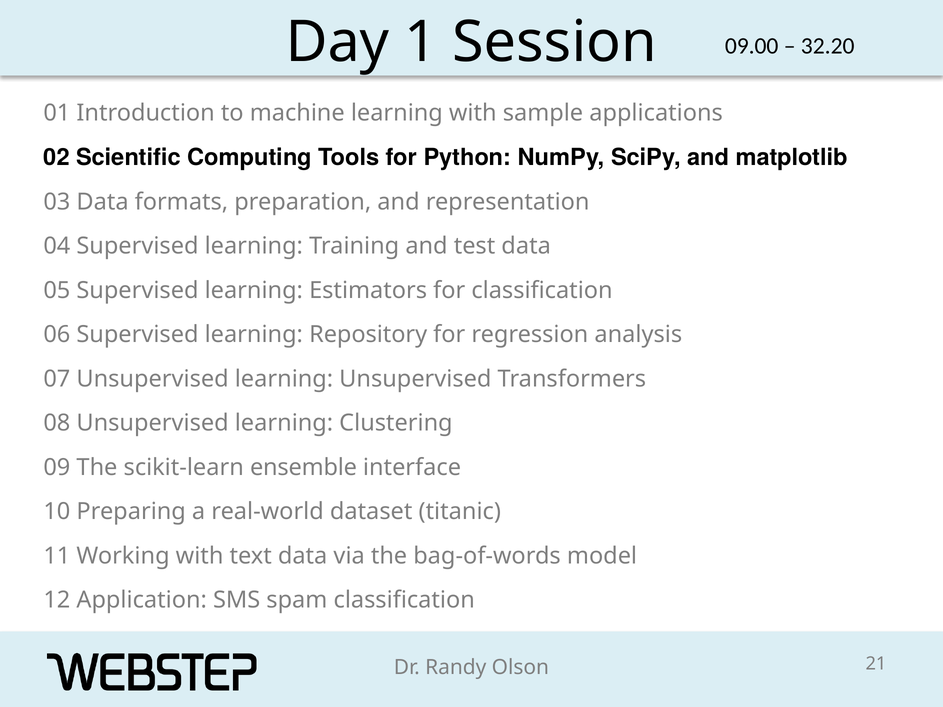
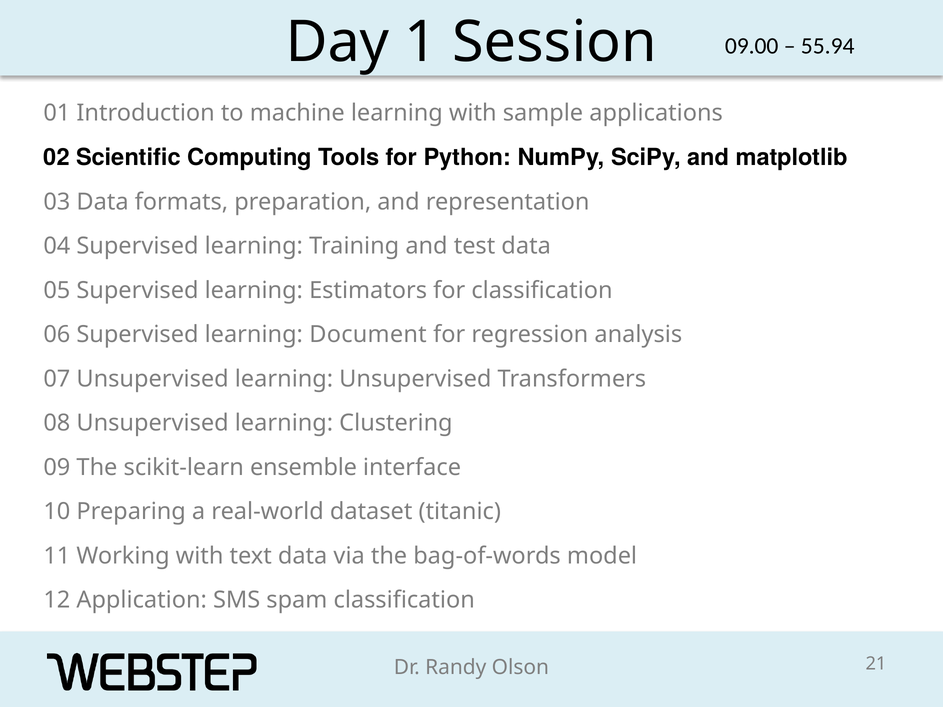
32.20: 32.20 -> 55.94
Repository: Repository -> Document
